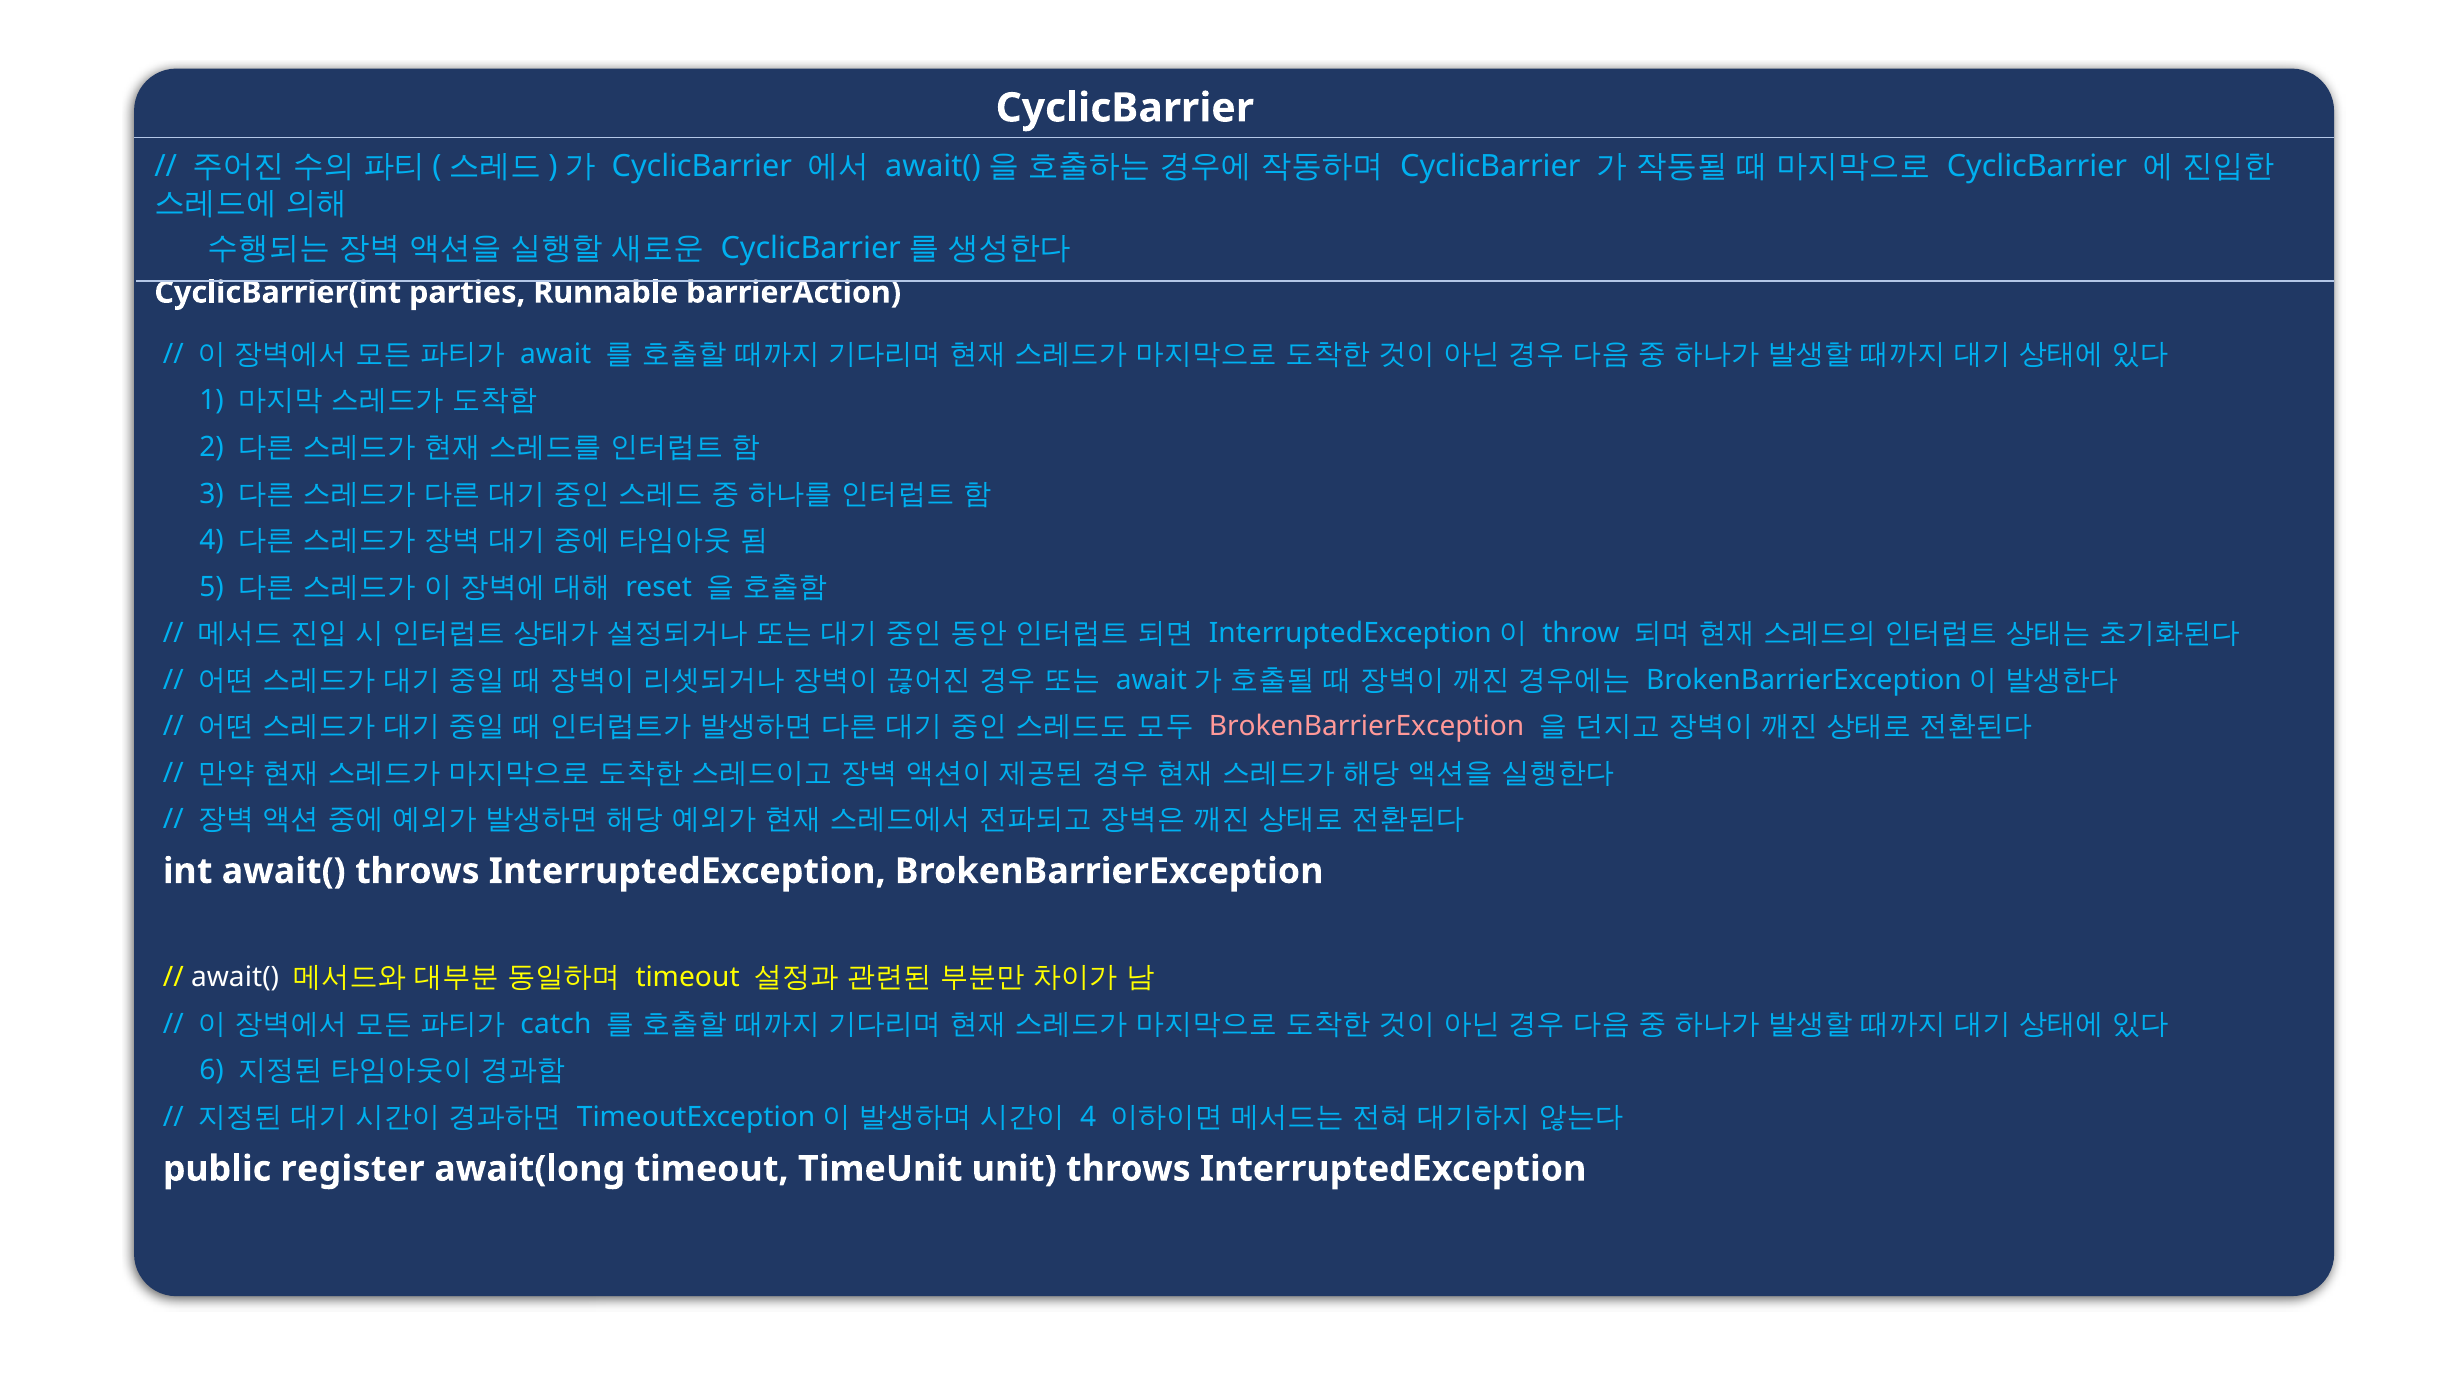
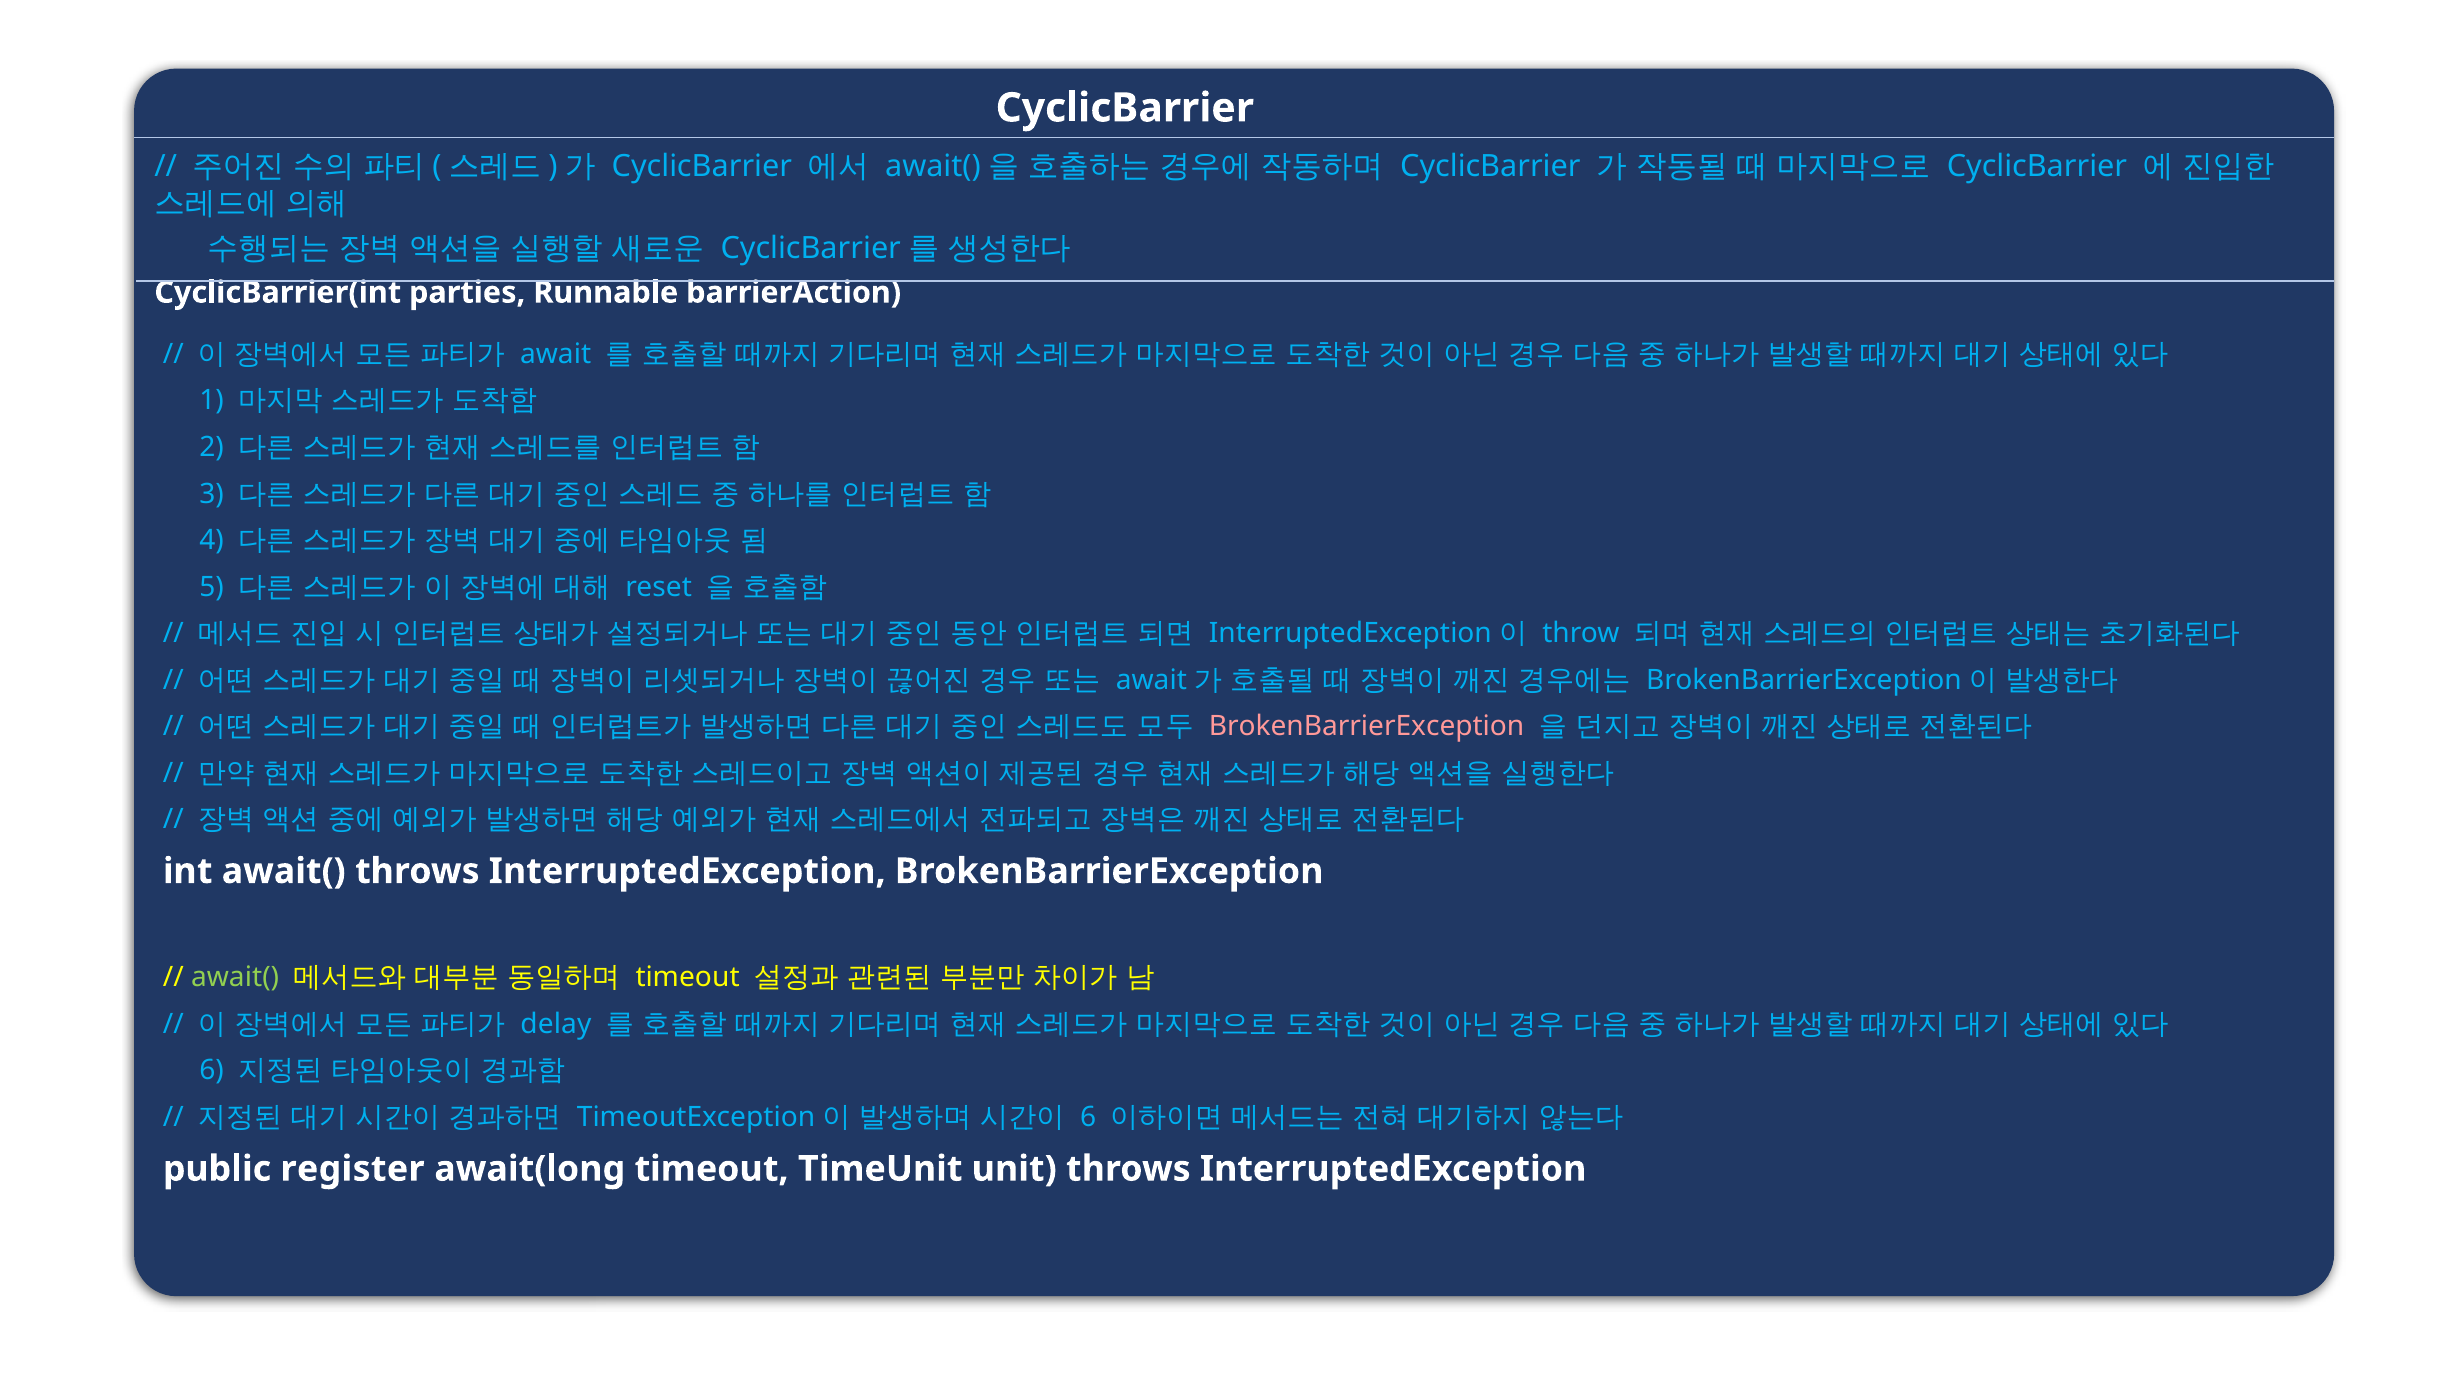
await( at (235, 977) colour: white -> light green
catch: catch -> delay
4 at (1088, 1117): 4 -> 6
